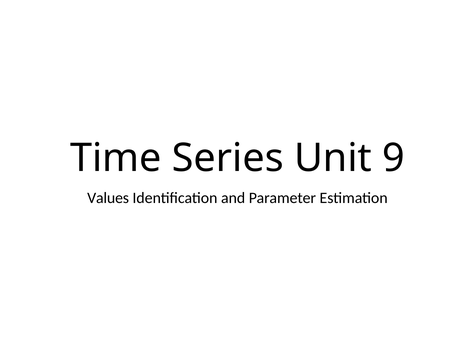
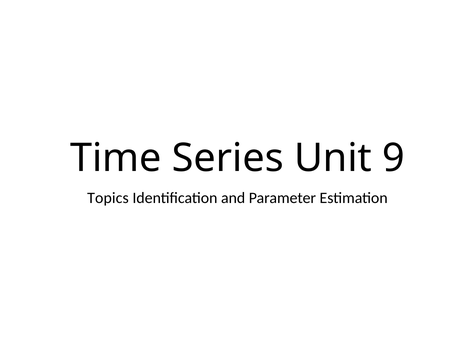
Values: Values -> Topics
